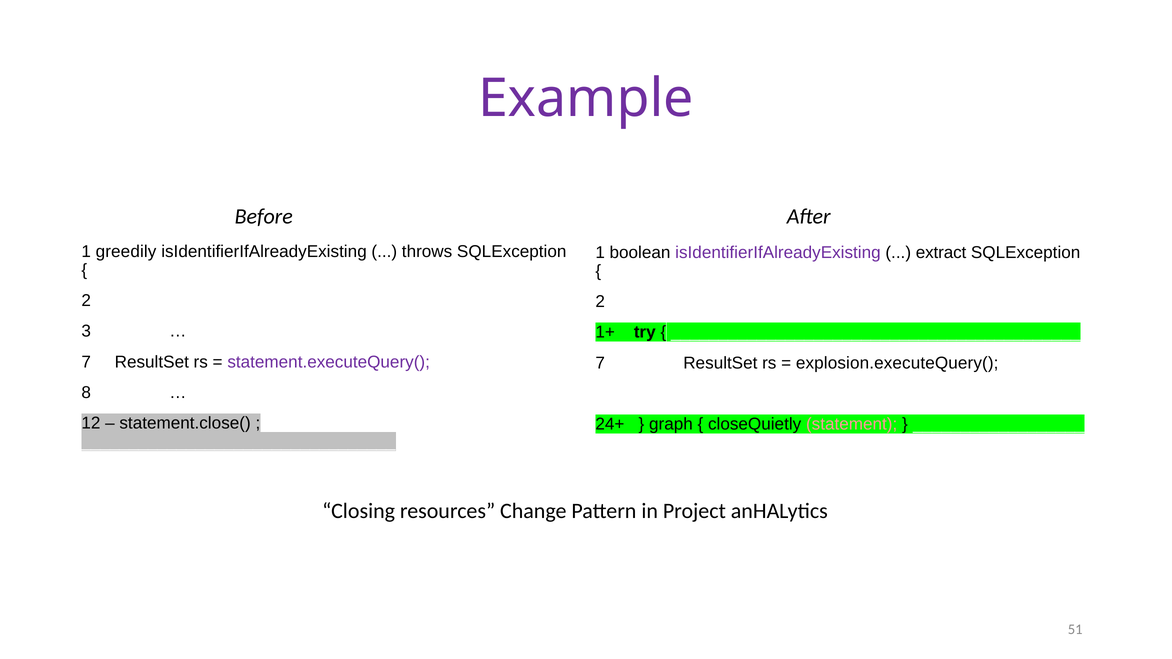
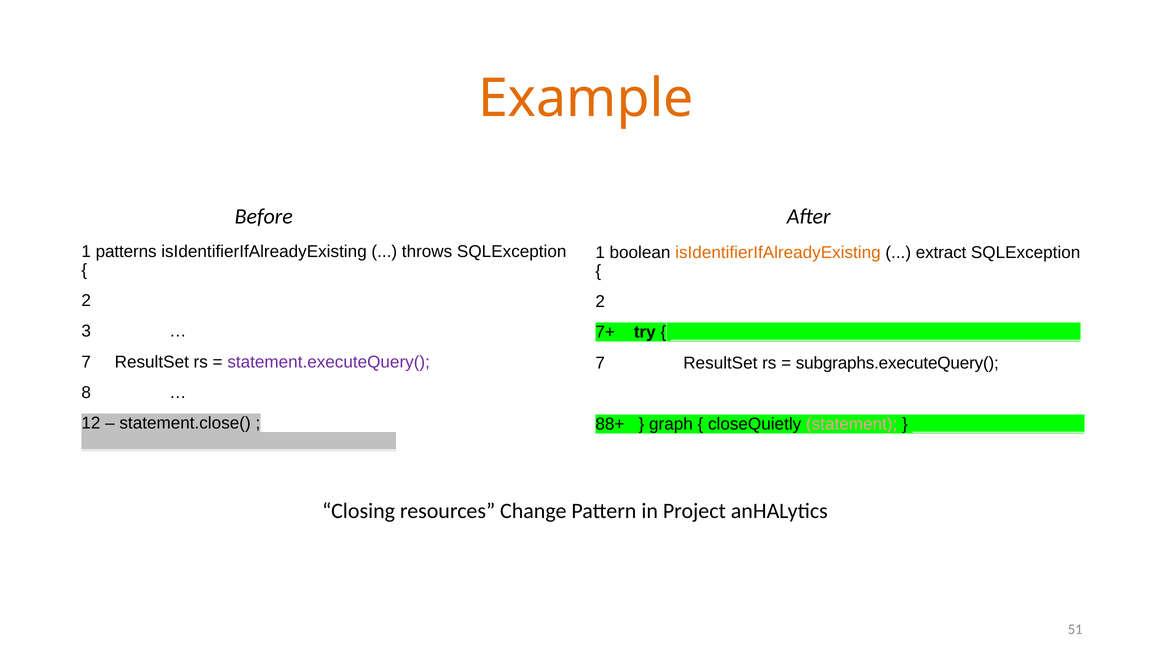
Example colour: purple -> orange
greedily: greedily -> patterns
isIdentifierIfAlreadyExisting at (778, 252) colour: purple -> orange
1+: 1+ -> 7+
explosion.executeQuery(: explosion.executeQuery( -> subgraphs.executeQuery(
24+: 24+ -> 88+
